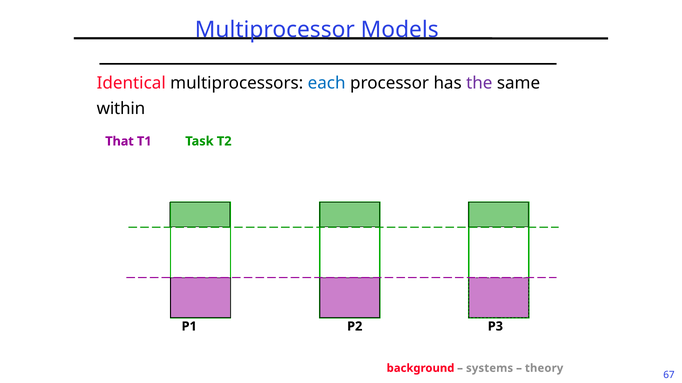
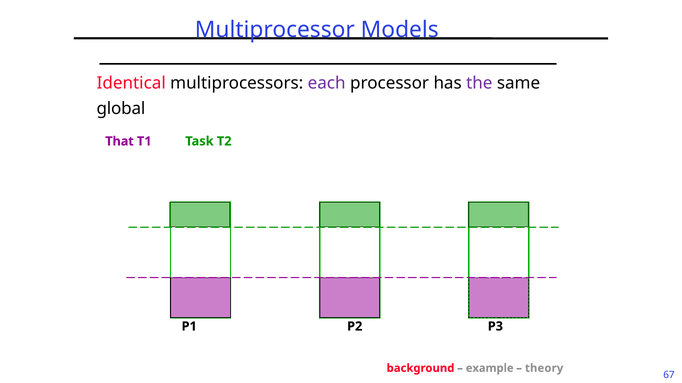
each colour: blue -> purple
within: within -> global
systems: systems -> example
